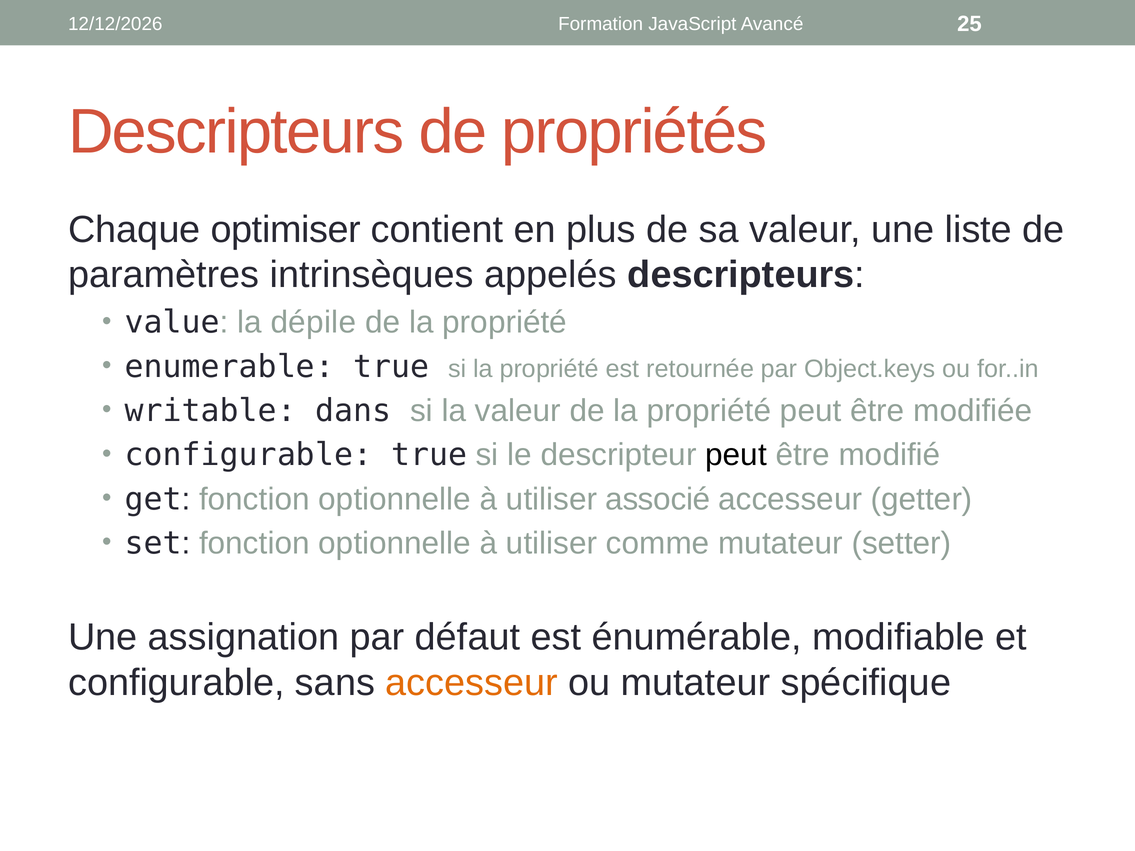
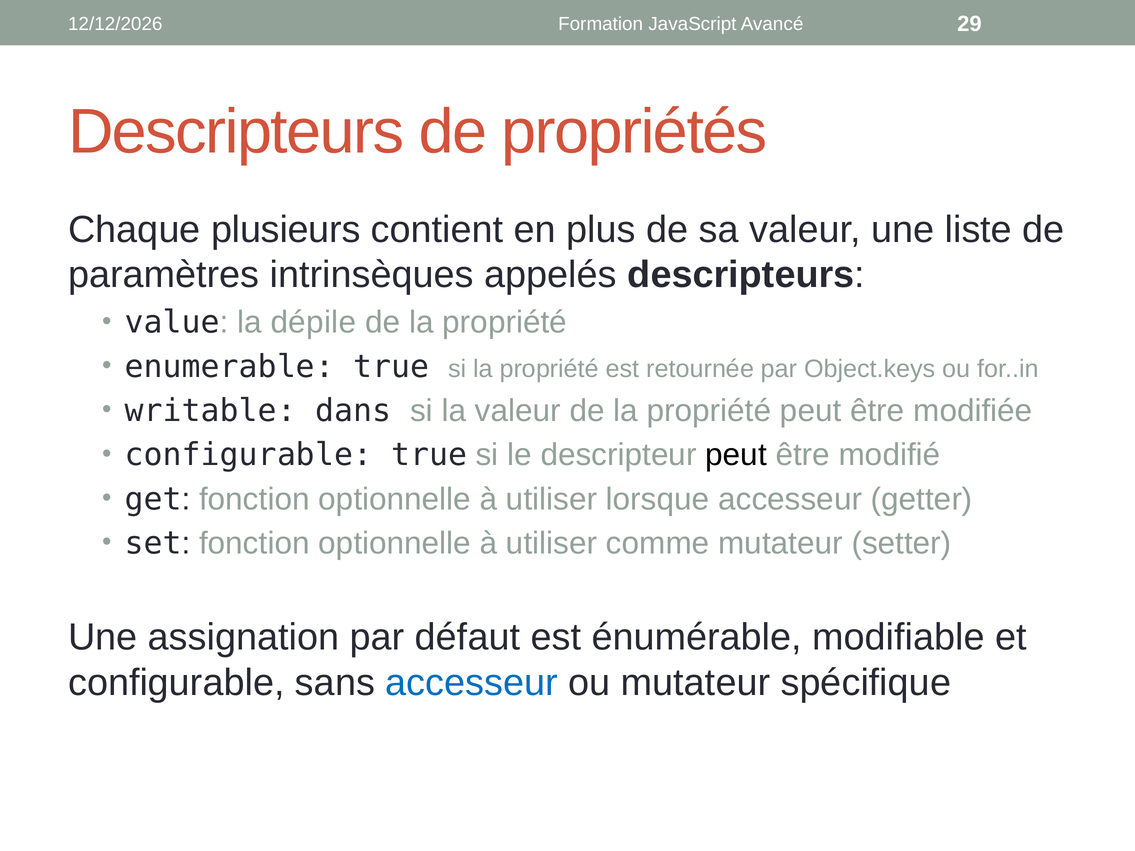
25: 25 -> 29
optimiser: optimiser -> plusieurs
associé: associé -> lorsque
accesseur at (472, 683) colour: orange -> blue
